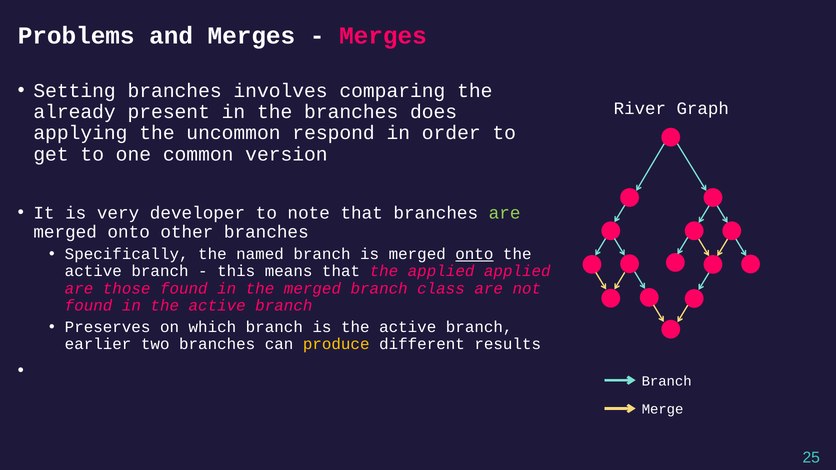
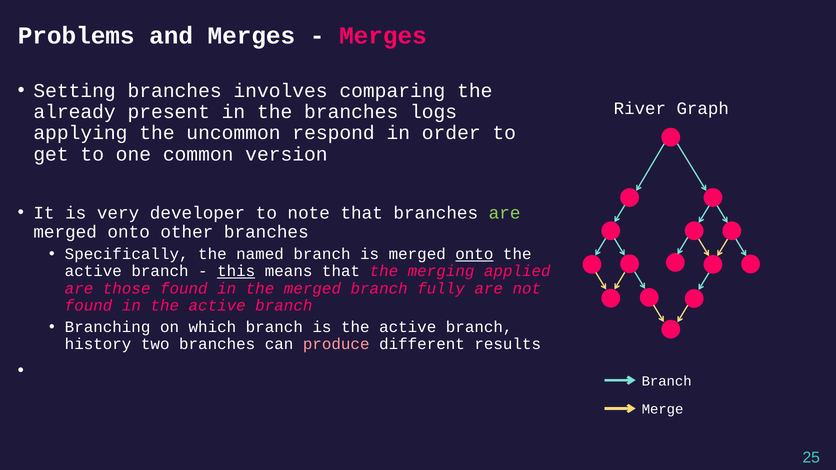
does: does -> logs
this underline: none -> present
the applied: applied -> merging
class: class -> fully
Preserves: Preserves -> Branching
earlier: earlier -> history
produce colour: yellow -> pink
